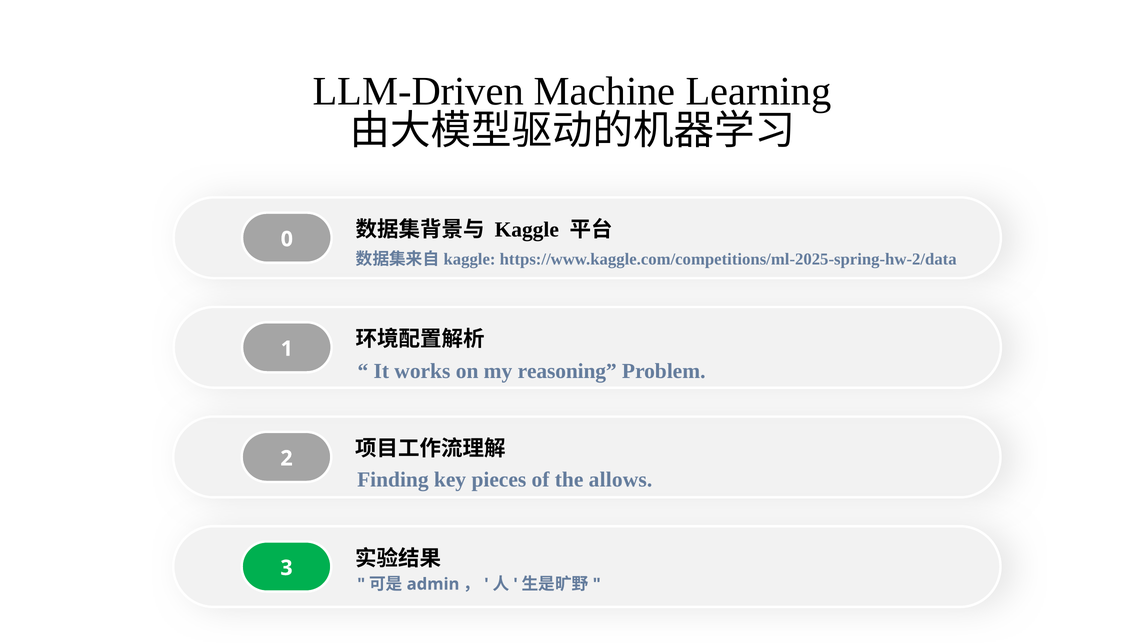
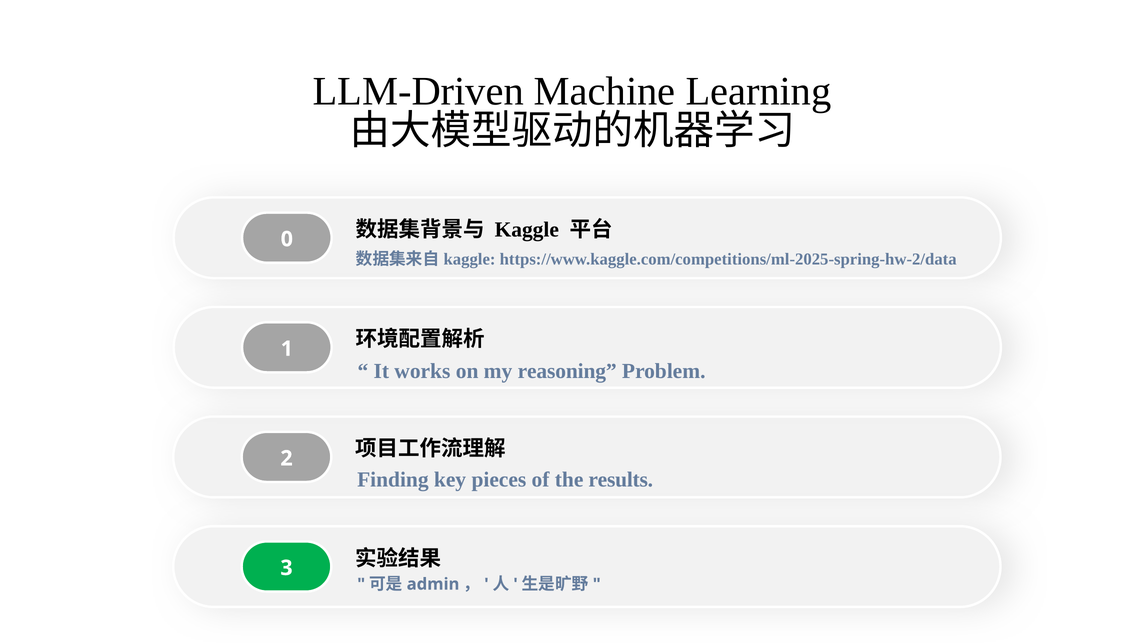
allows: allows -> results
